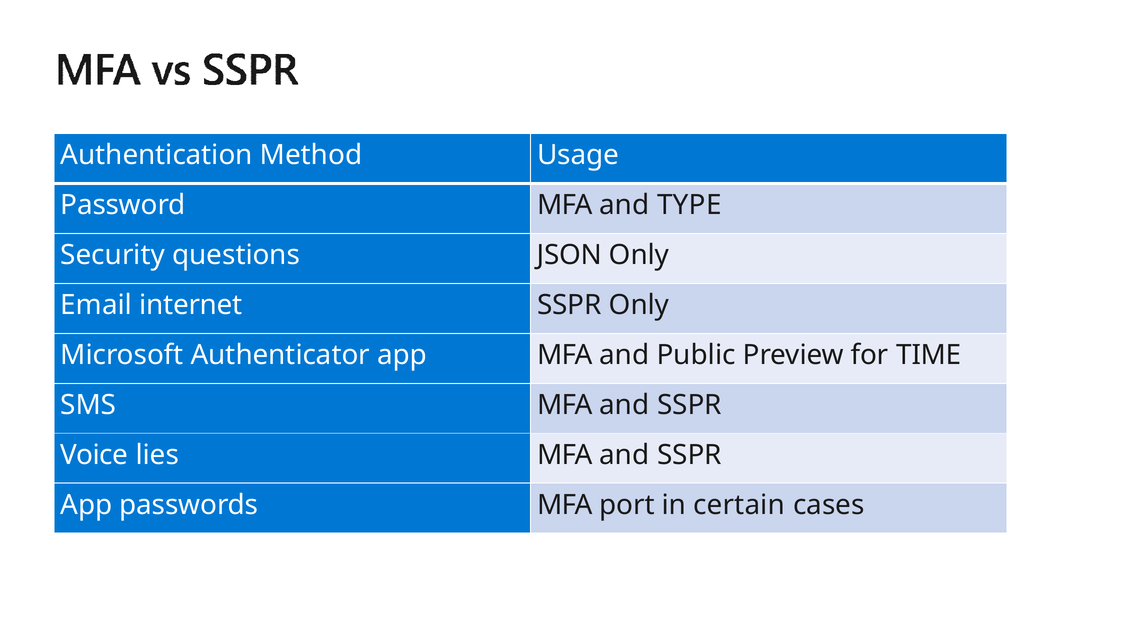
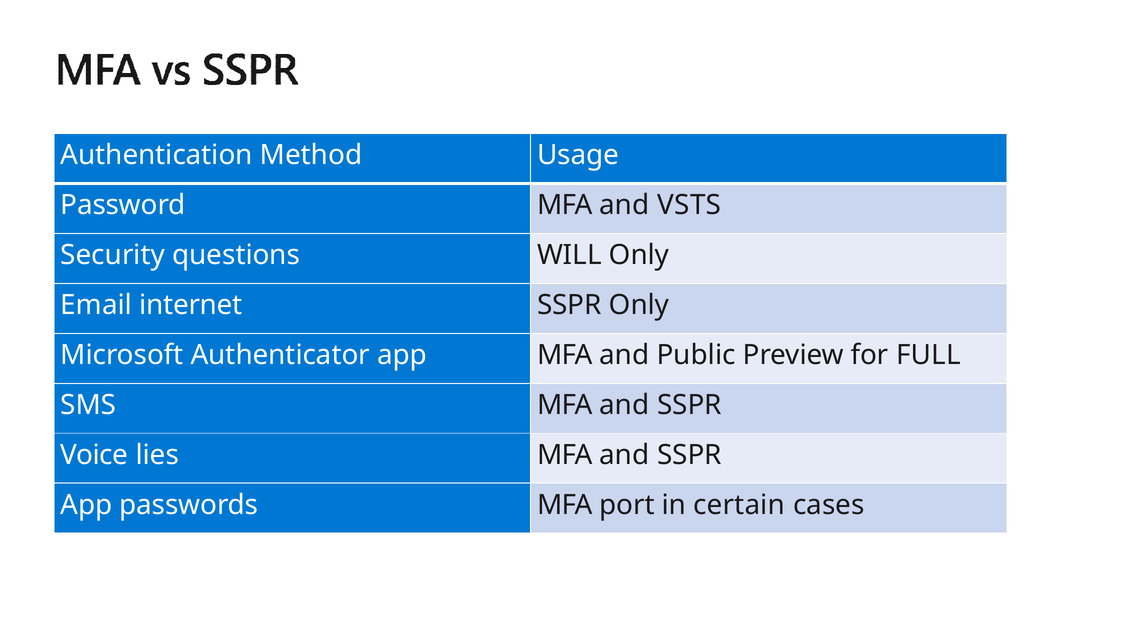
TYPE: TYPE -> VSTS
JSON: JSON -> WILL
TIME: TIME -> FULL
